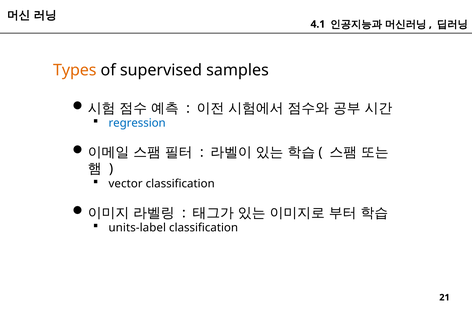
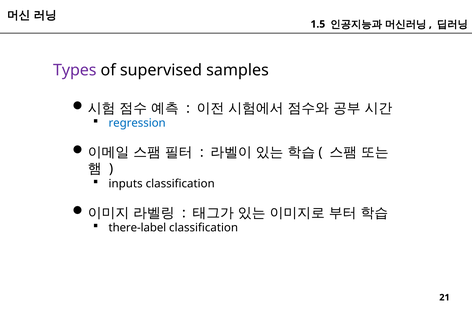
4.1: 4.1 -> 1.5
Types colour: orange -> purple
vector: vector -> inputs
units-label: units-label -> there-label
